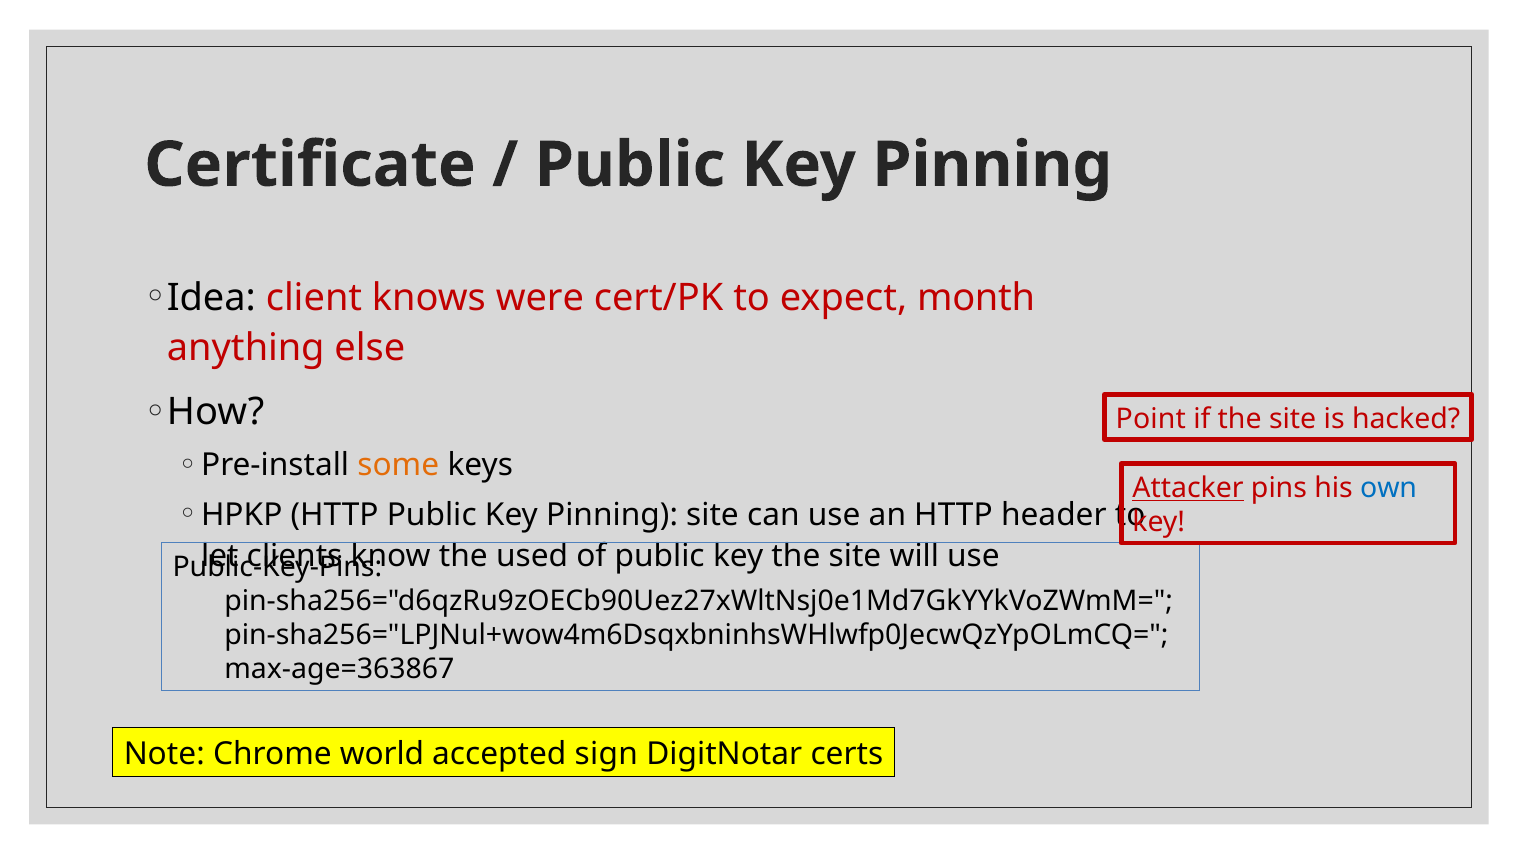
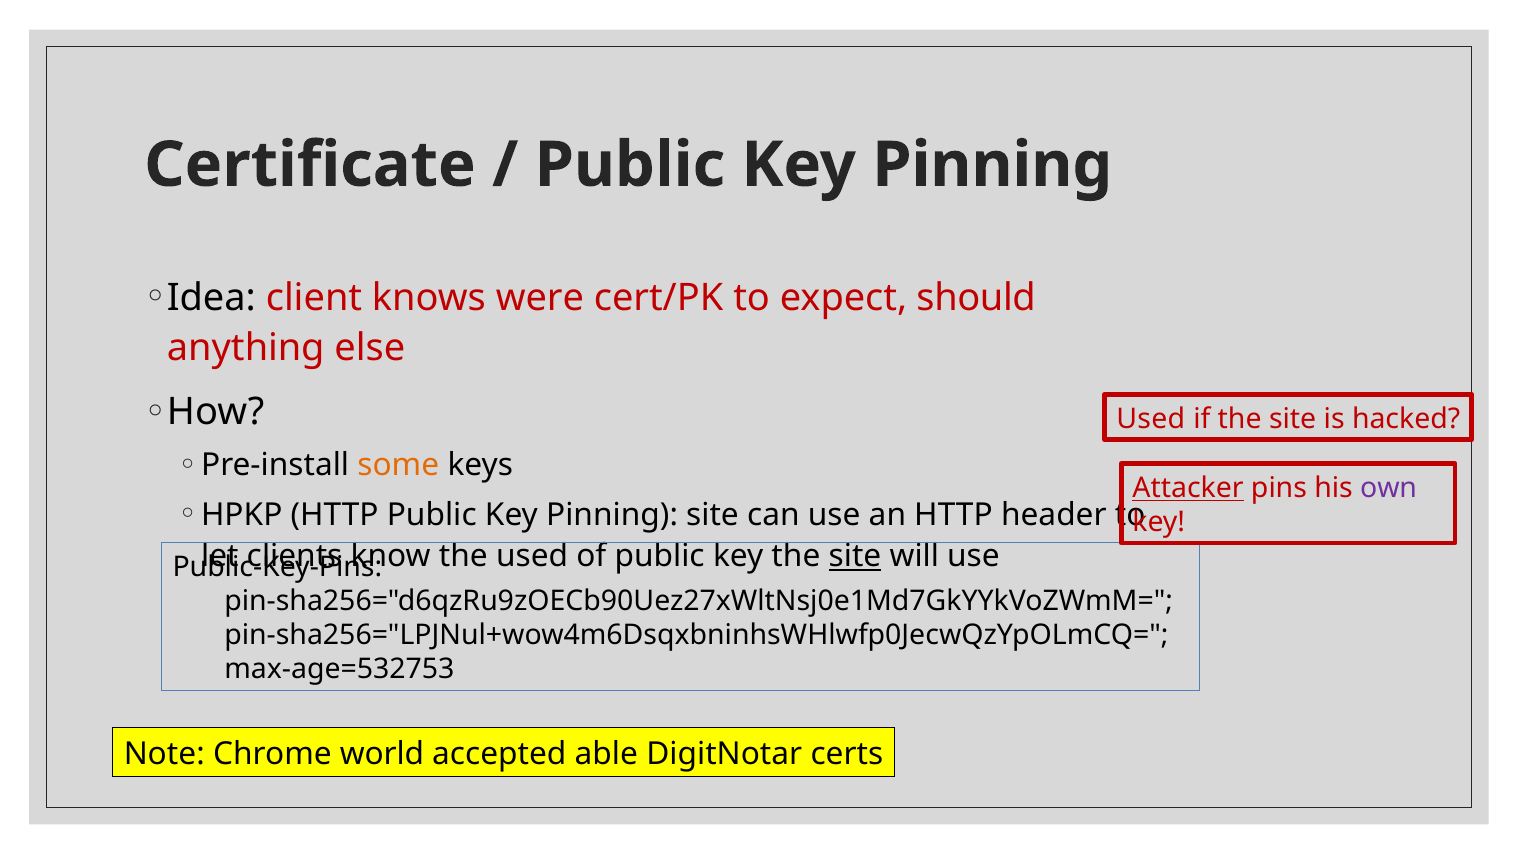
month: month -> should
Point at (1151, 419): Point -> Used
own colour: blue -> purple
site at (855, 556) underline: none -> present
max-age=363867: max-age=363867 -> max-age=532753
sign: sign -> able
